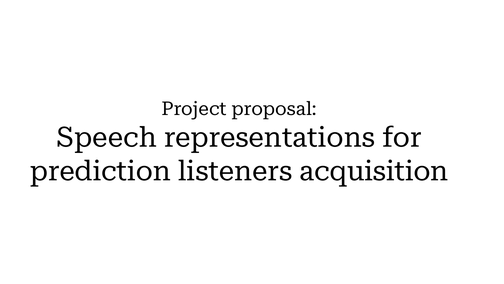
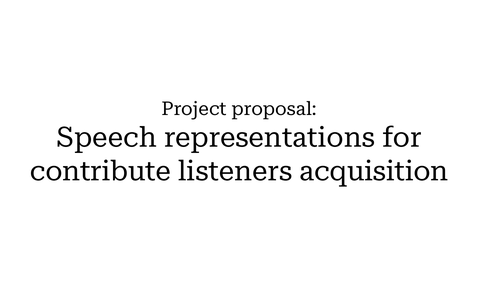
prediction: prediction -> contribute
